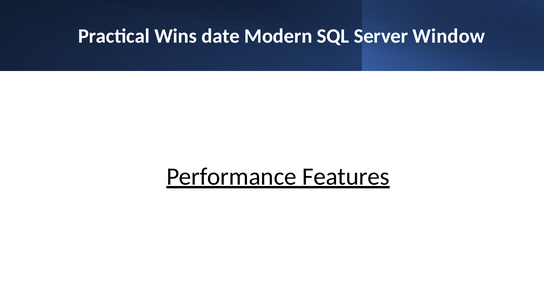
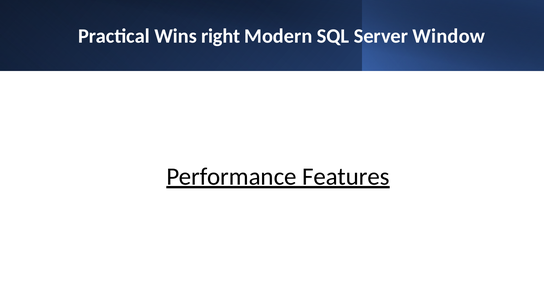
date: date -> right
